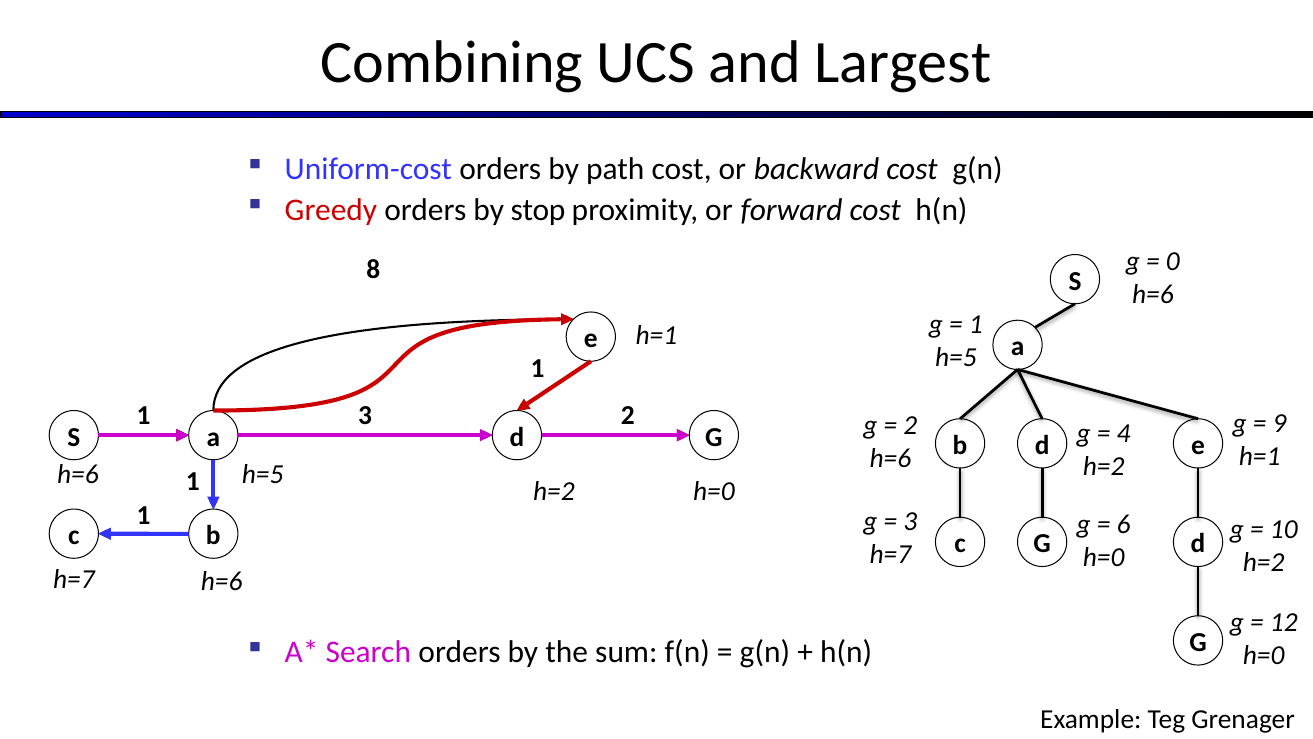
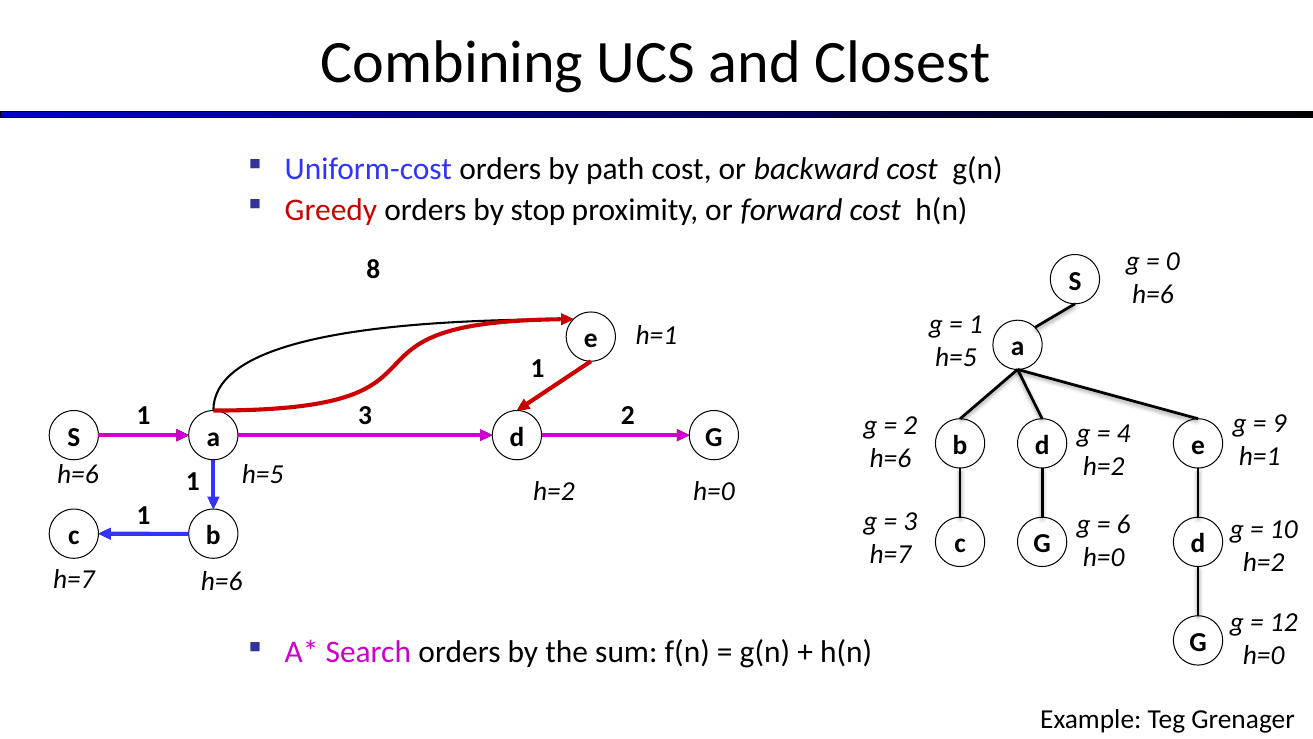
Largest: Largest -> Closest
